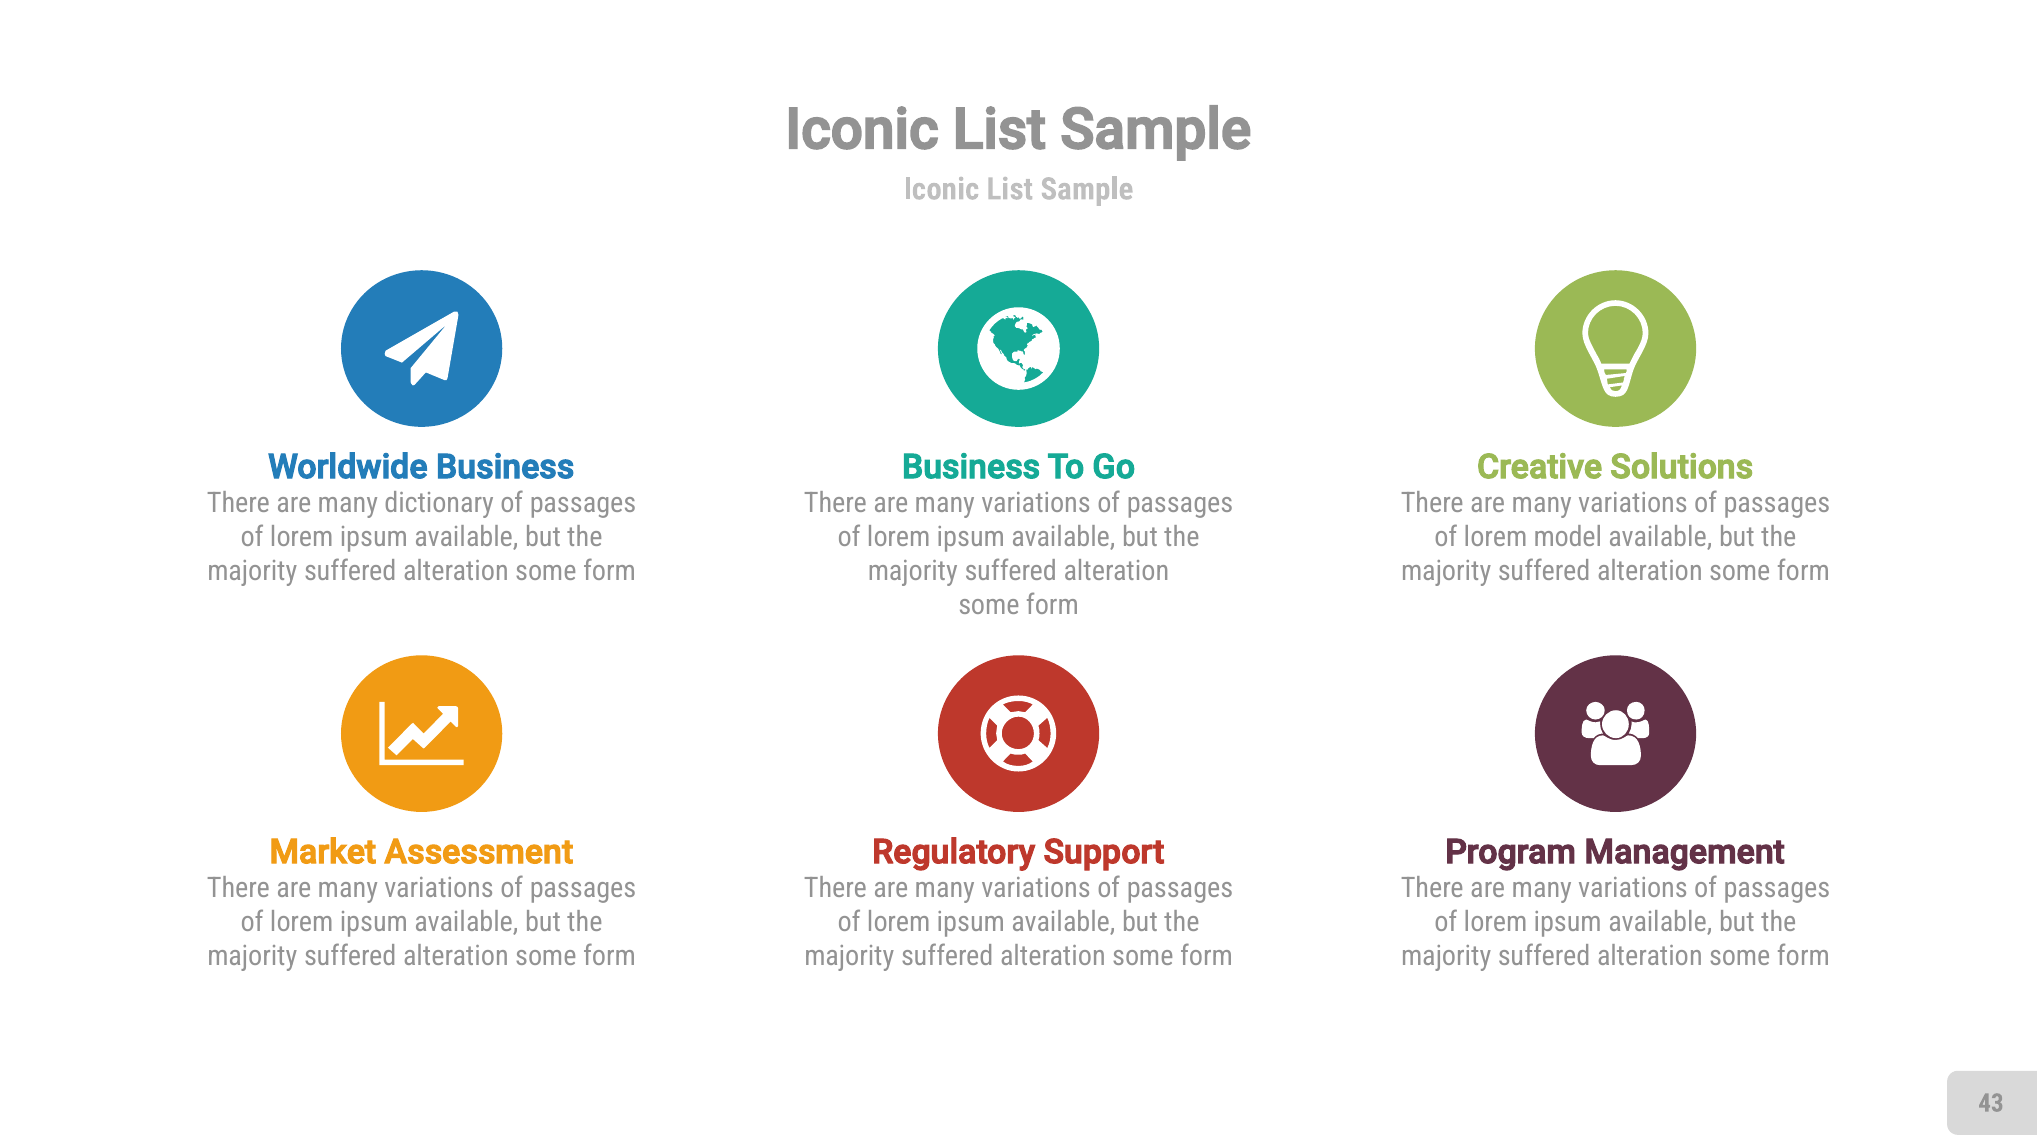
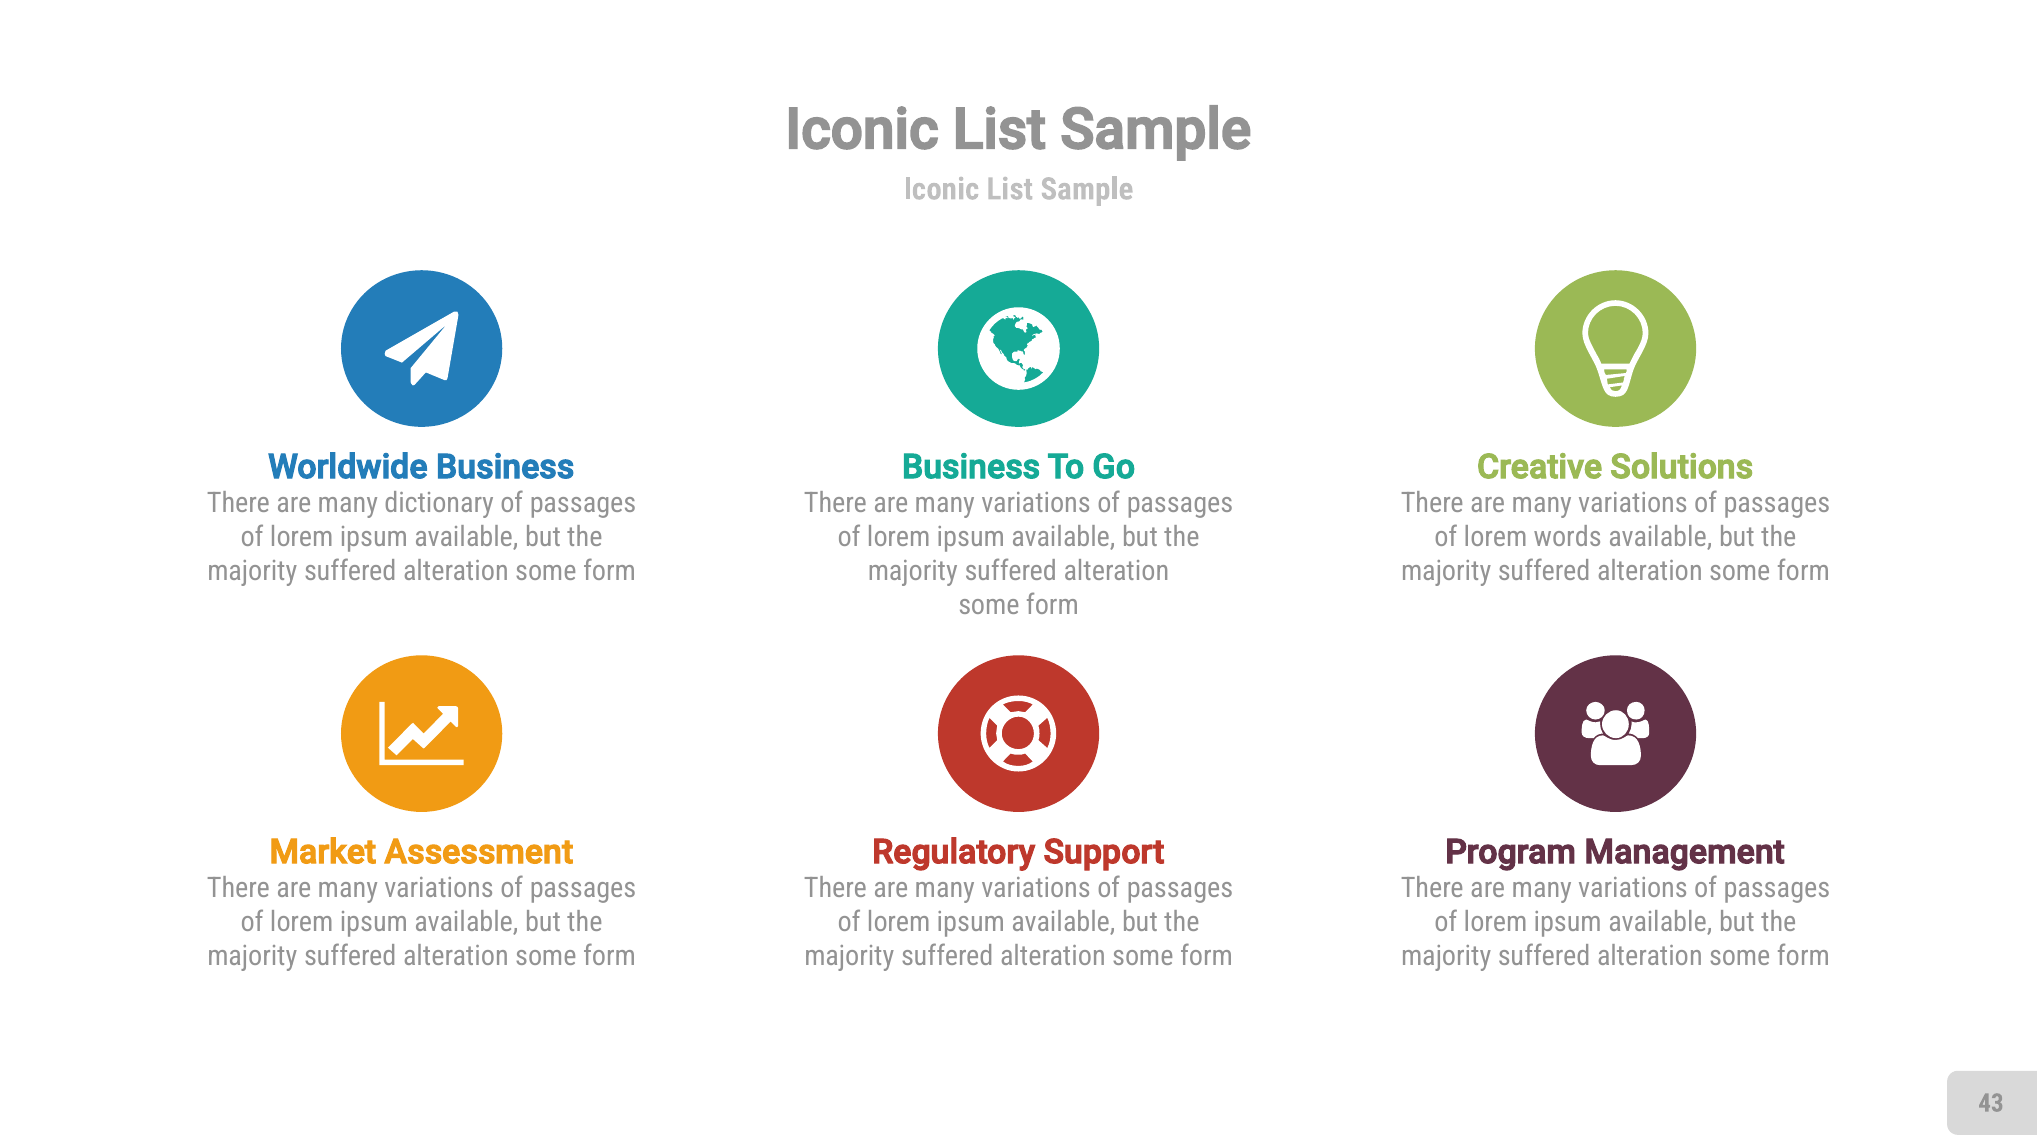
model: model -> words
